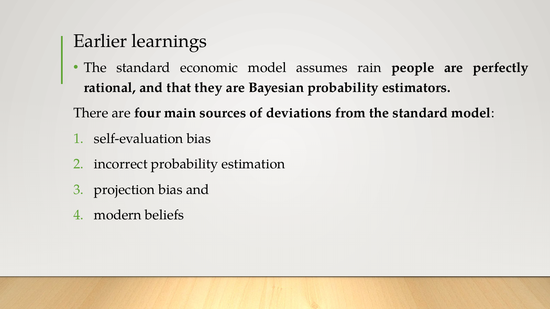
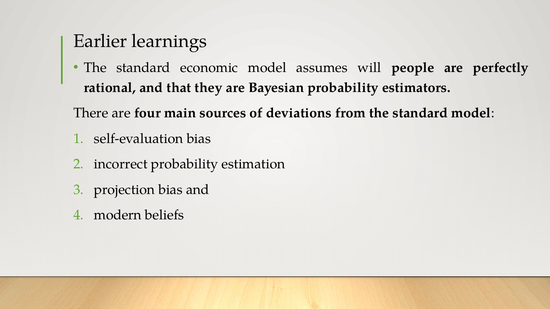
rain: rain -> will
